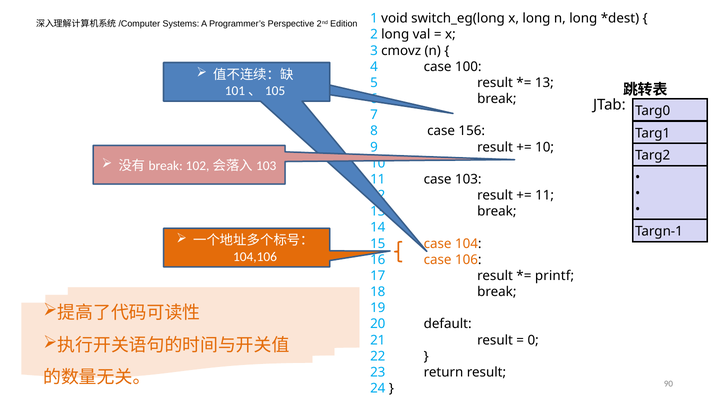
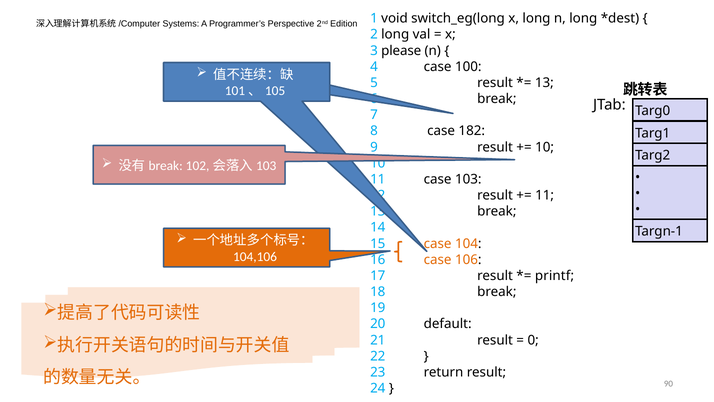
cmovz: cmovz -> please
156: 156 -> 182
